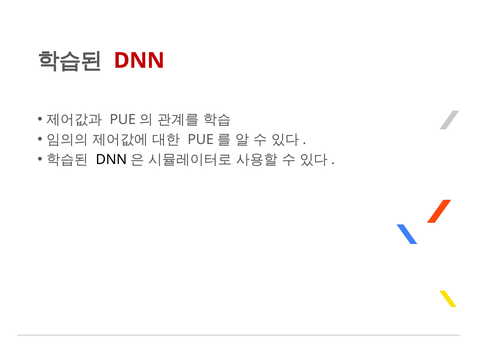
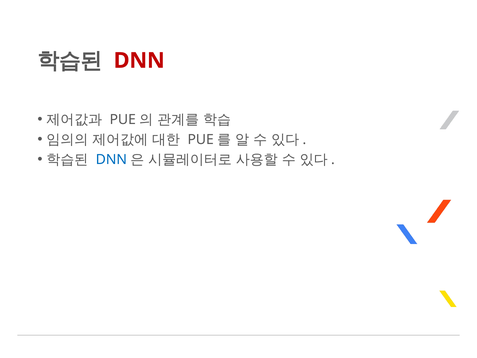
DNN at (111, 160) colour: black -> blue
